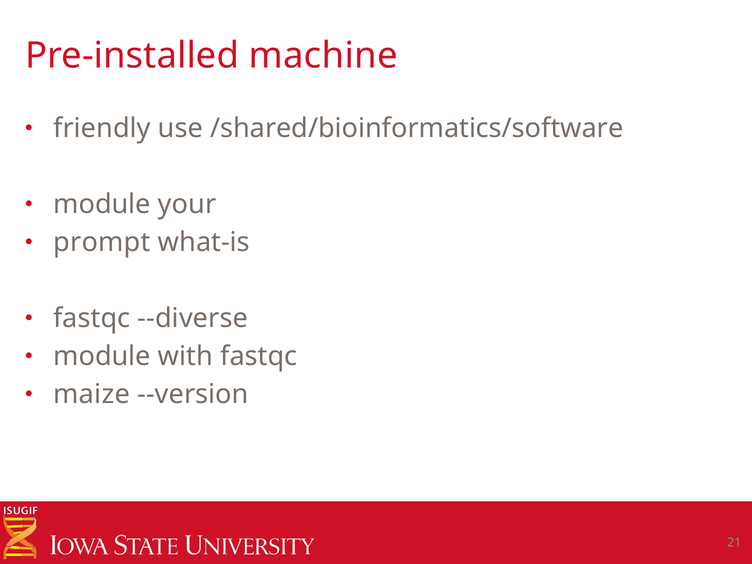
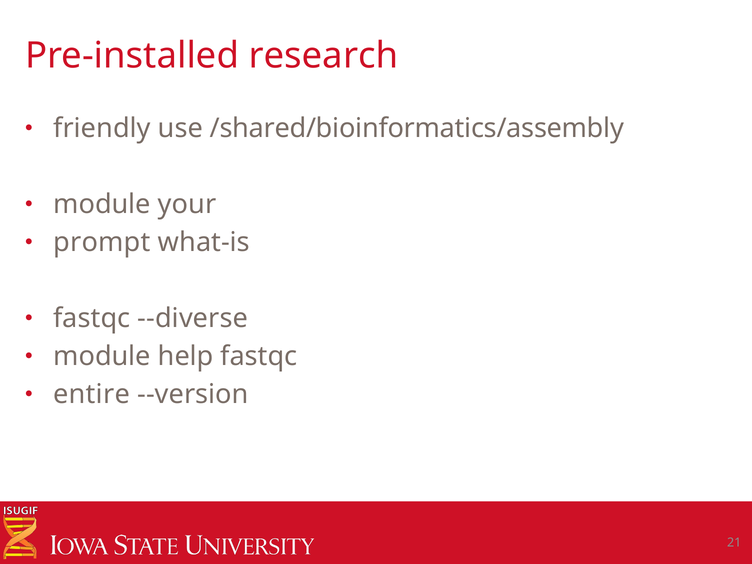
machine: machine -> research
/shared/bioinformatics/software: /shared/bioinformatics/software -> /shared/bioinformatics/assembly
with: with -> help
maize: maize -> entire
